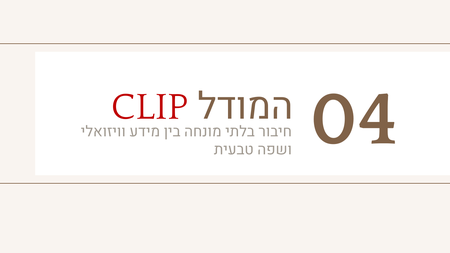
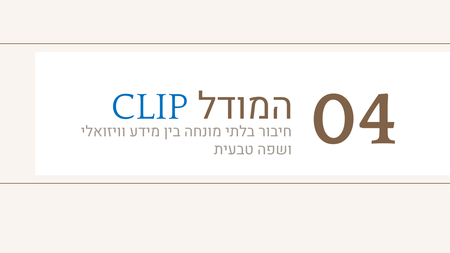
CLIP colour: red -> blue
